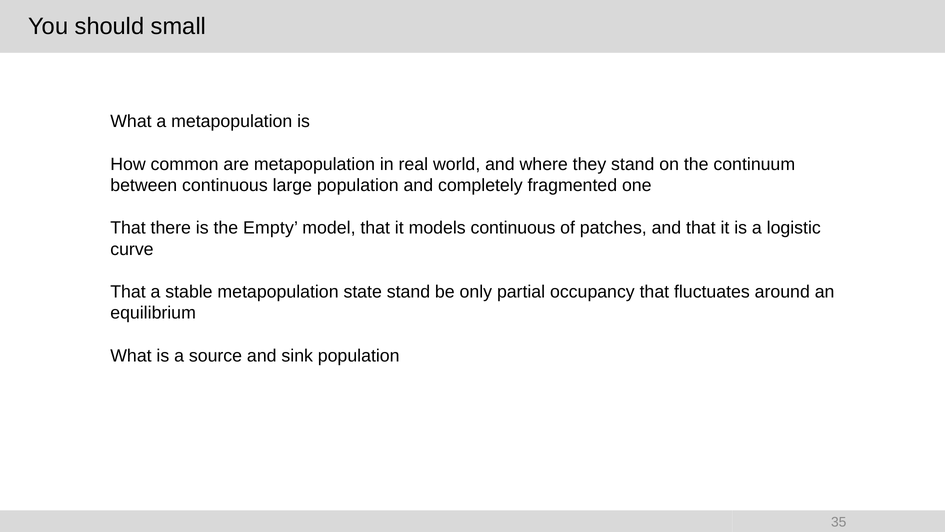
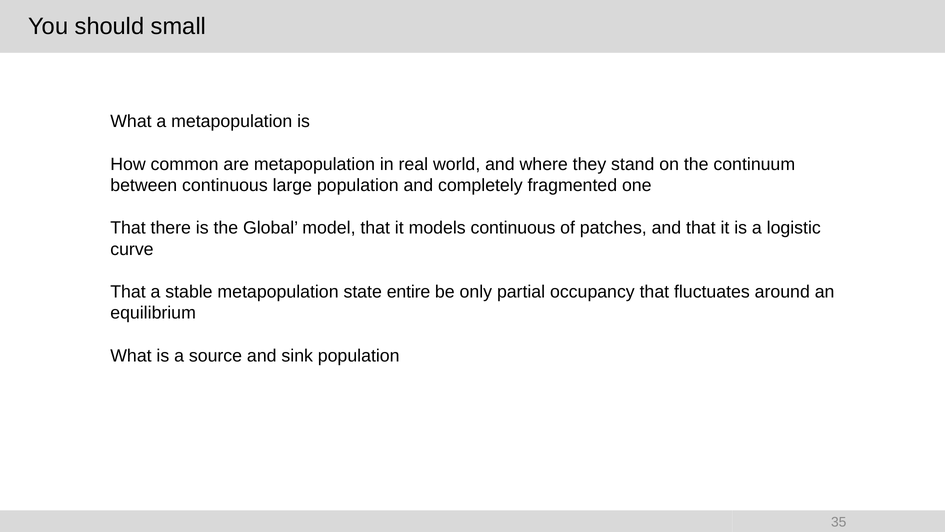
Empty: Empty -> Global
state stand: stand -> entire
